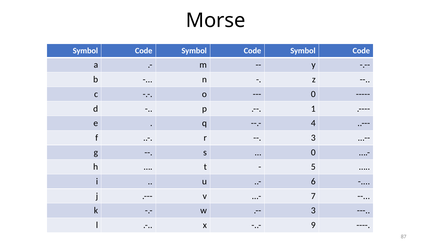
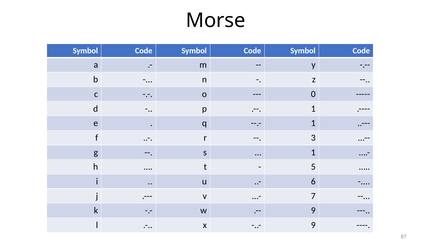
4 at (313, 123): 4 -> 1
0 at (313, 152): 0 -> 1
3 at (313, 210): 3 -> 9
